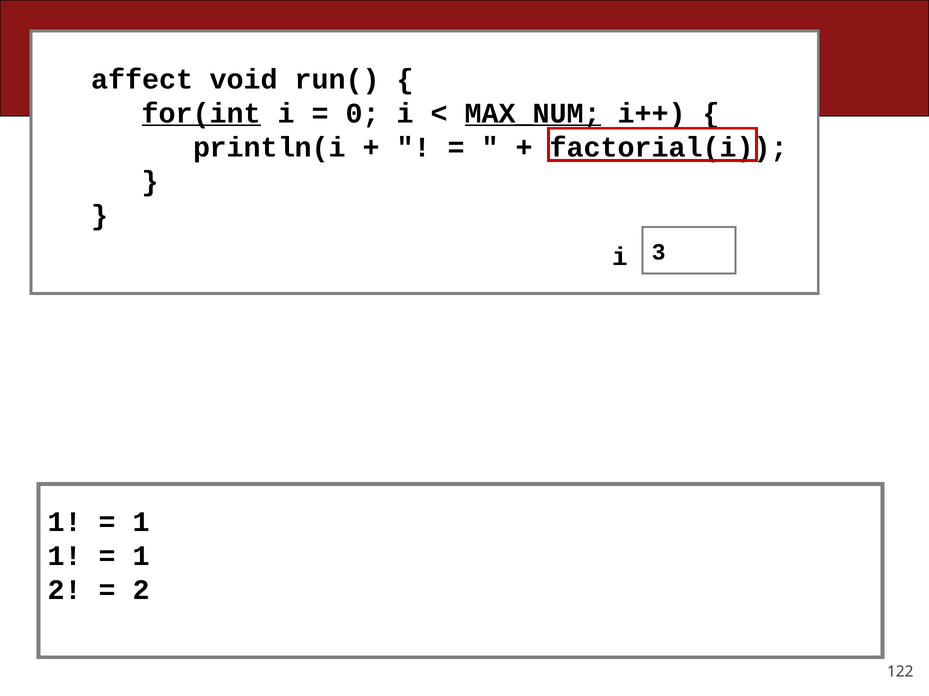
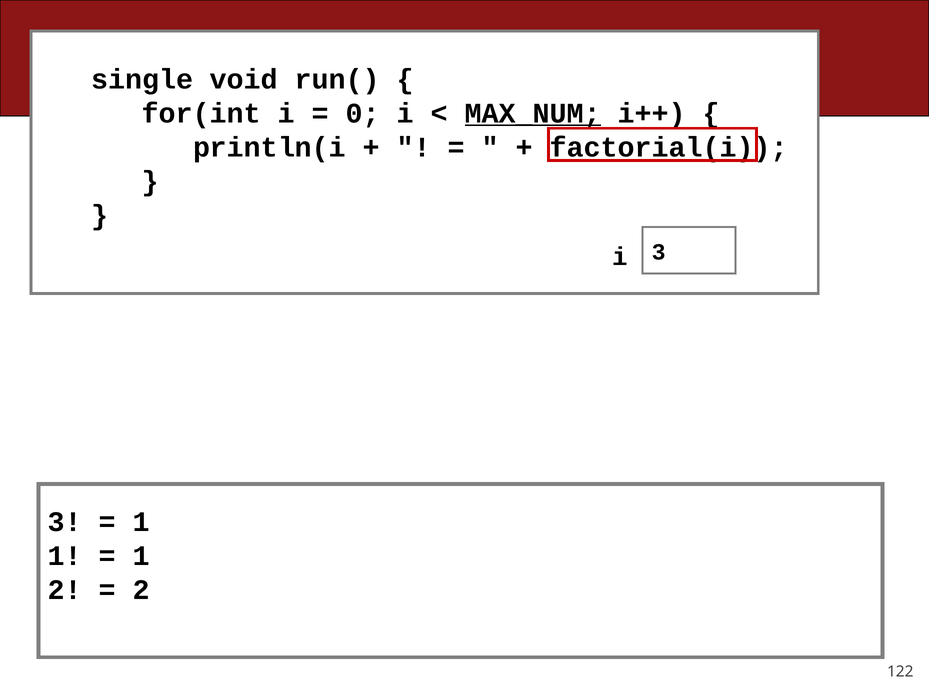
affect: affect -> single
for(int underline: present -> none
1 at (65, 522): 1 -> 3
